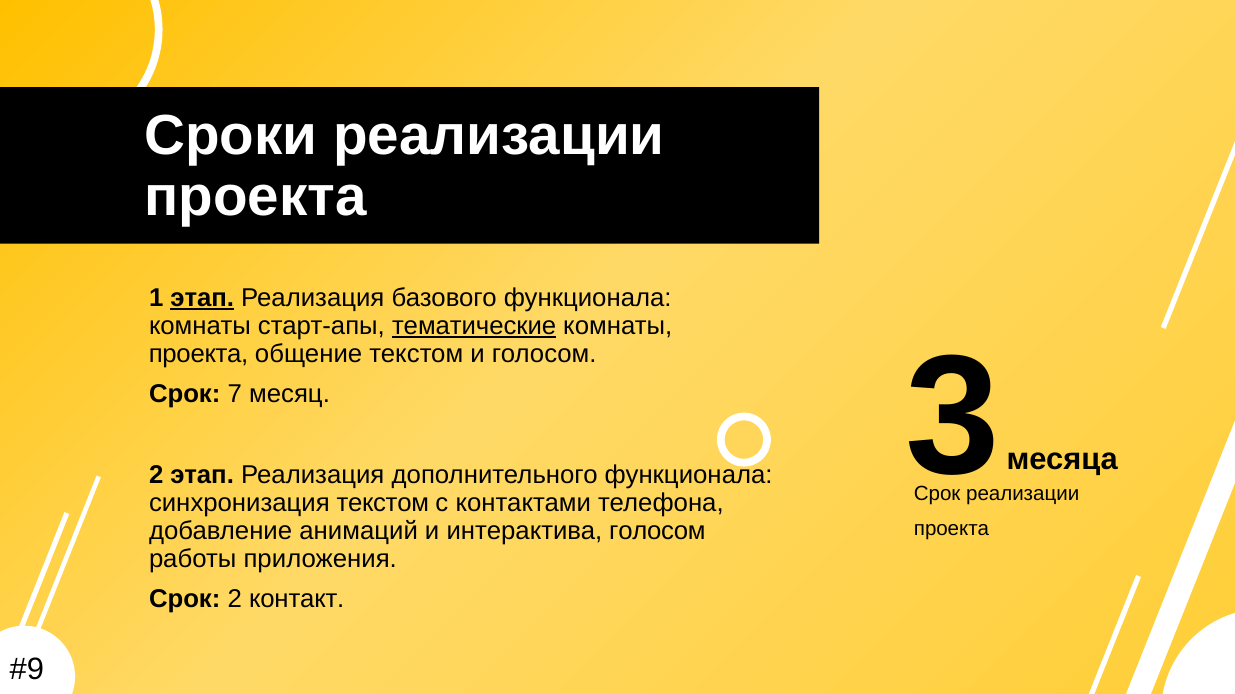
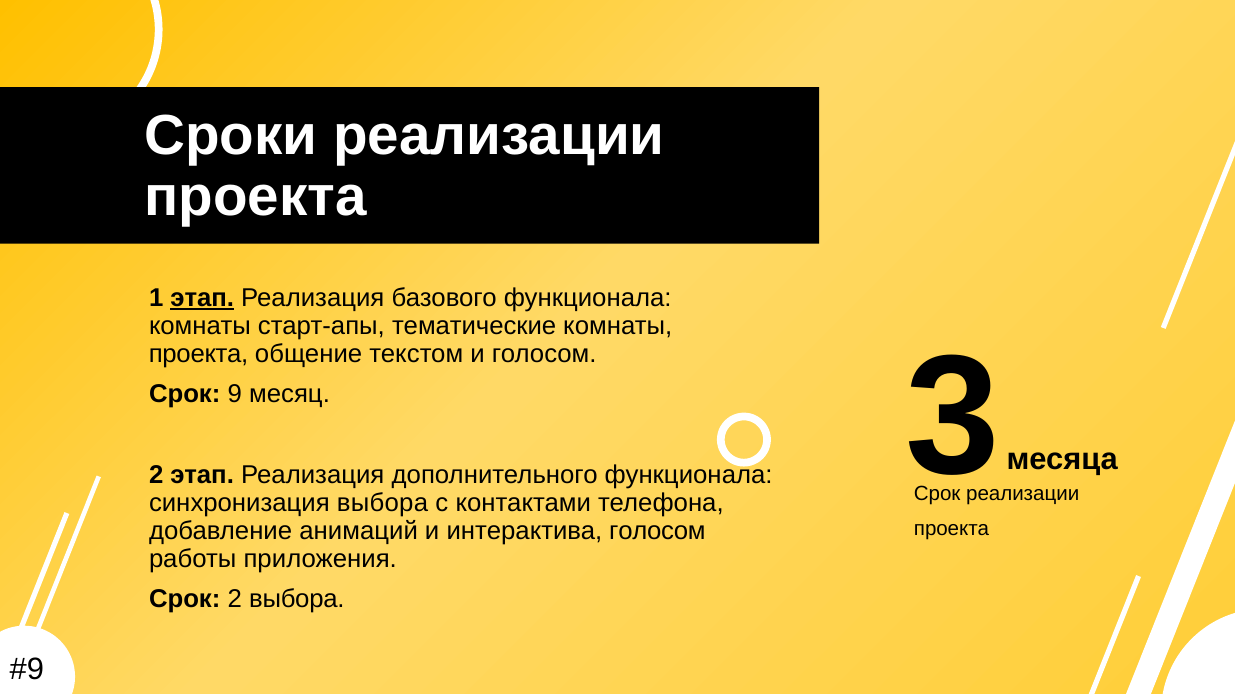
тематические underline: present -> none
7: 7 -> 9
синхронизация текстом: текстом -> выбора
2 контакт: контакт -> выбора
